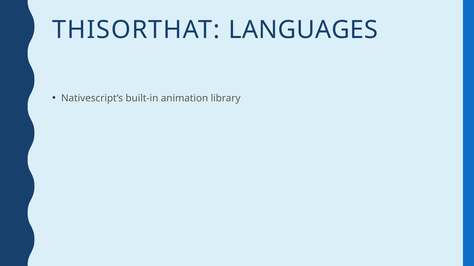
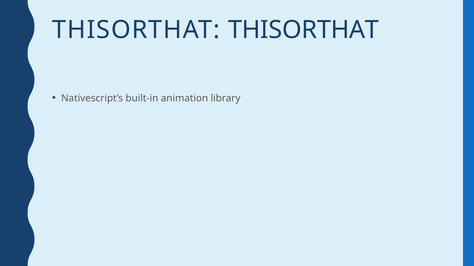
THISORTHAT LANGUAGES: LANGUAGES -> THISORTHAT
